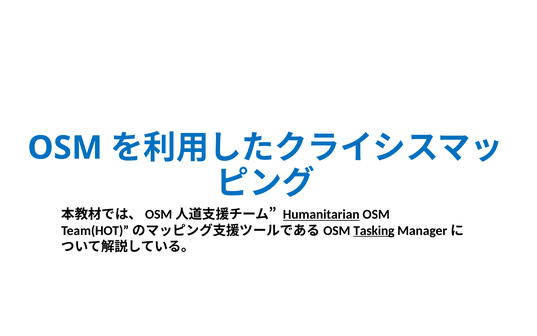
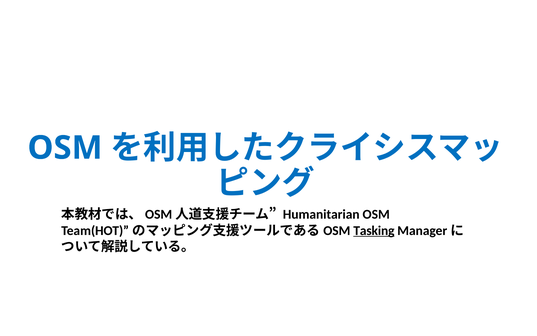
Humanitarian underline: present -> none
